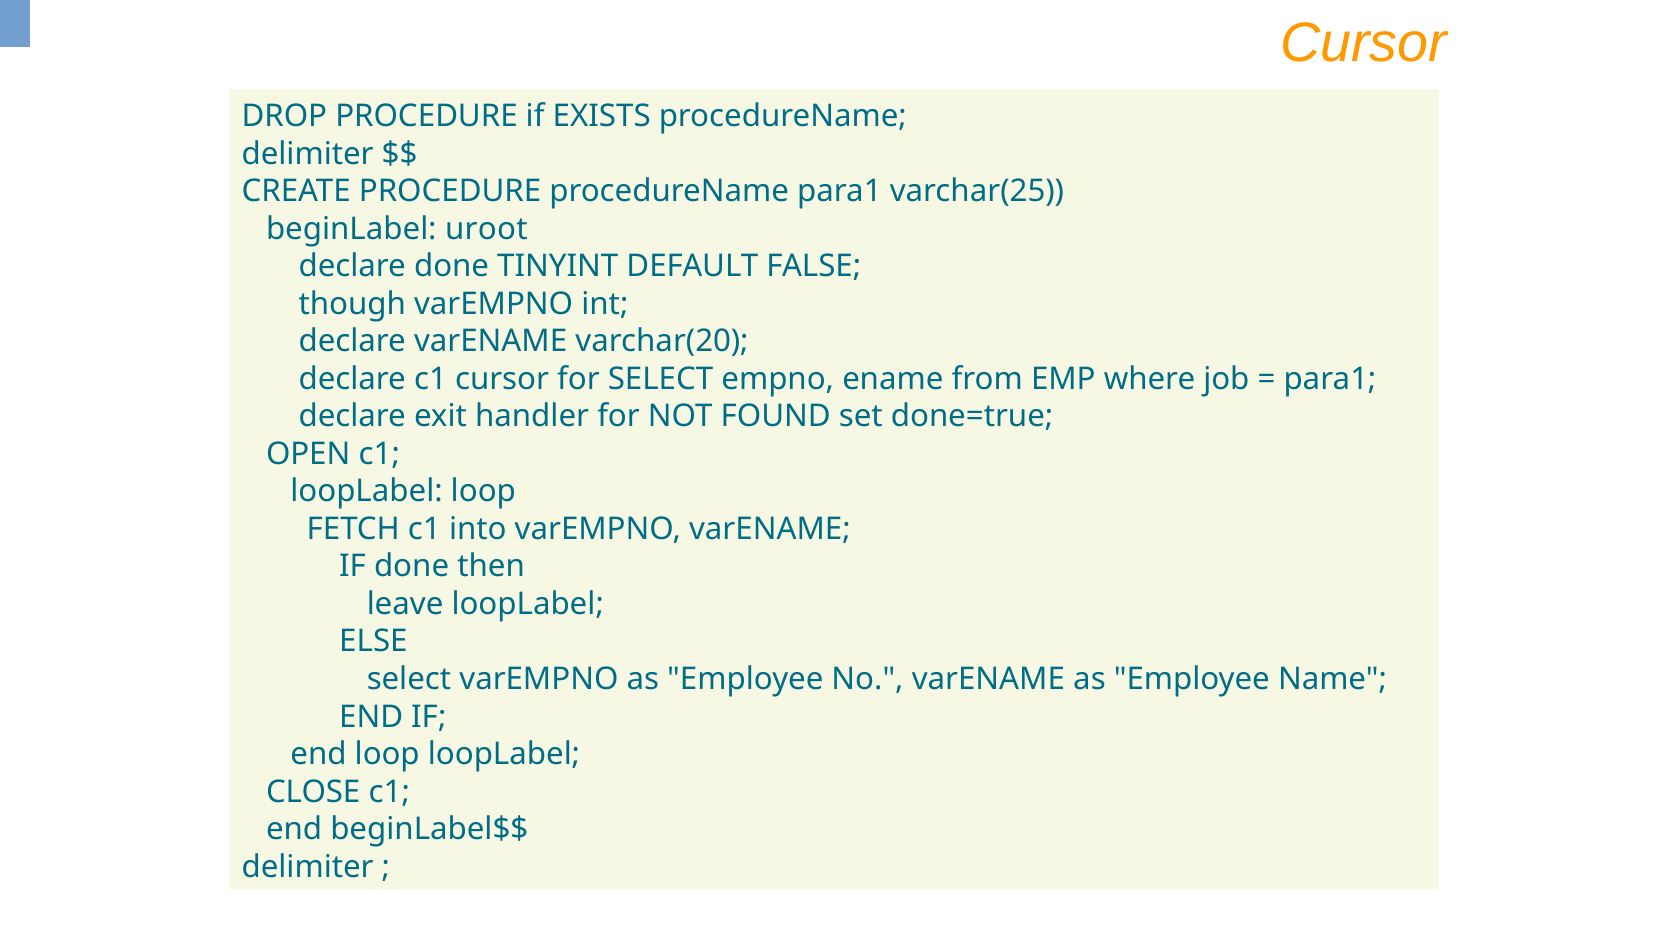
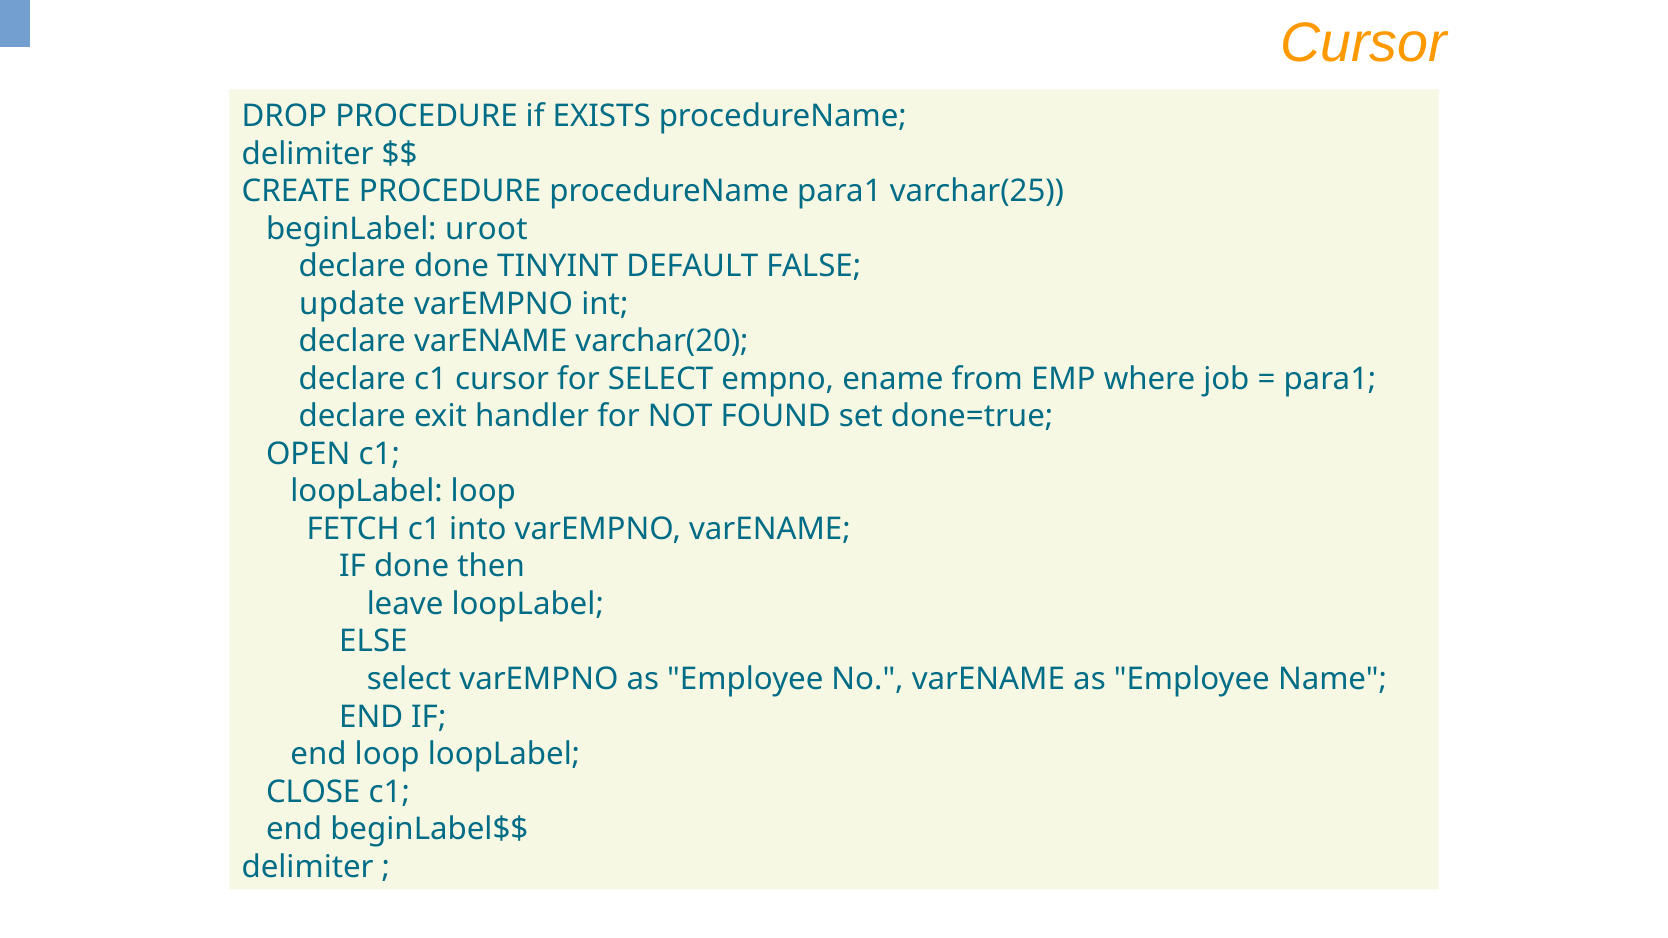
though: though -> update
